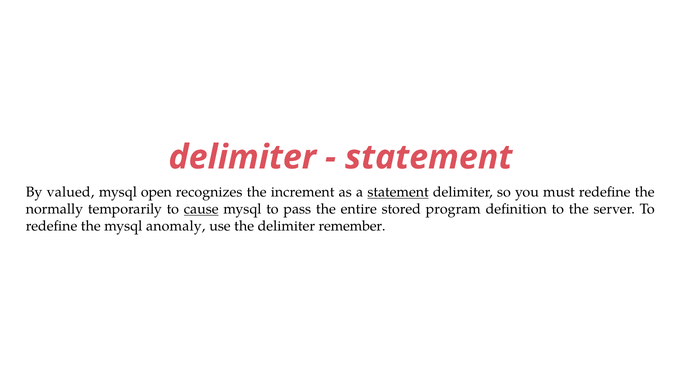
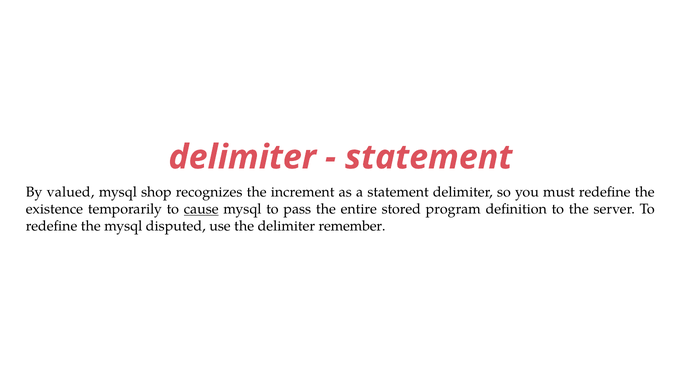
open: open -> shop
statement at (398, 192) underline: present -> none
normally: normally -> existence
anomaly: anomaly -> disputed
